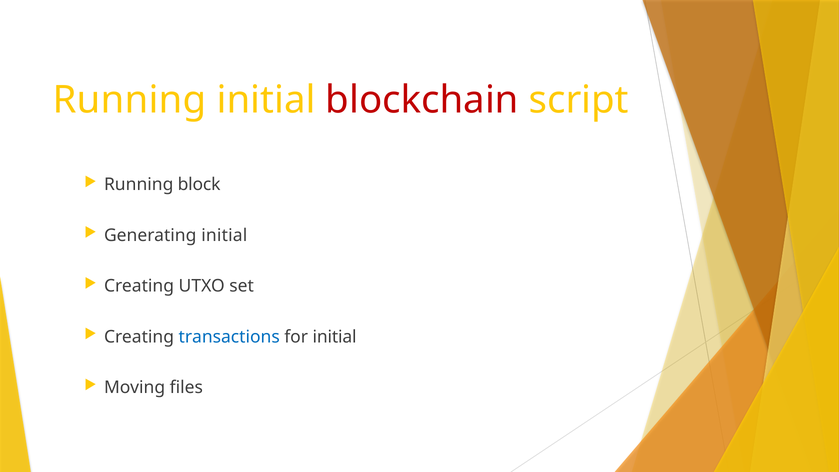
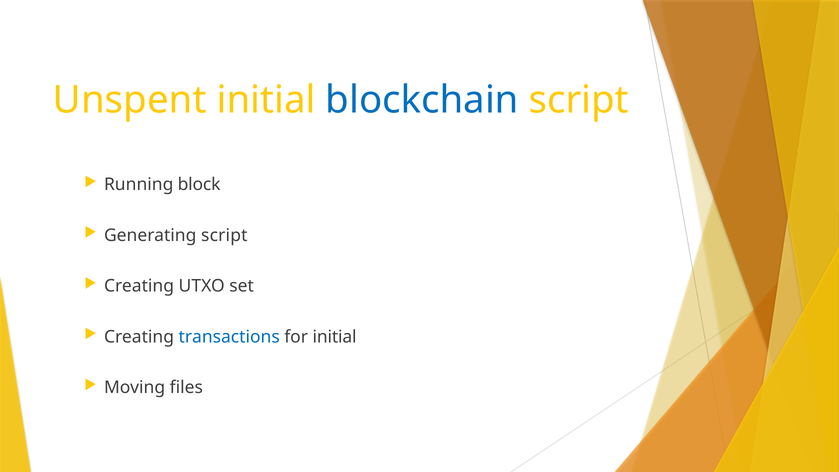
Running at (130, 100): Running -> Unspent
blockchain colour: red -> blue
Generating initial: initial -> script
